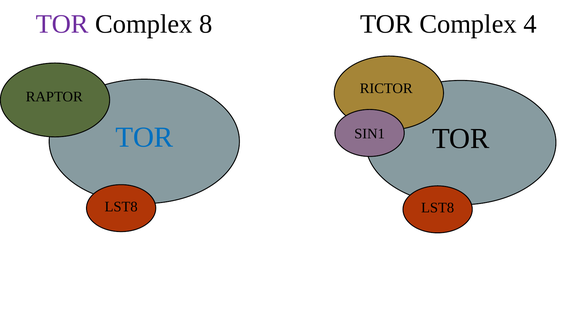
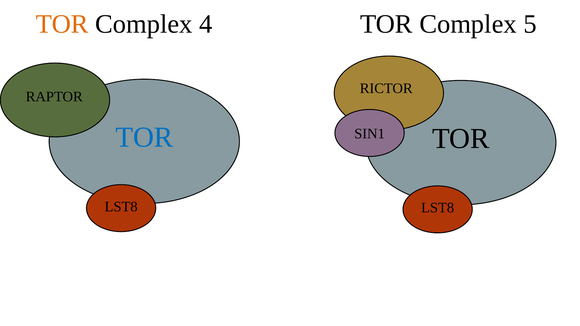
TOR at (62, 24) colour: purple -> orange
8: 8 -> 4
4: 4 -> 5
